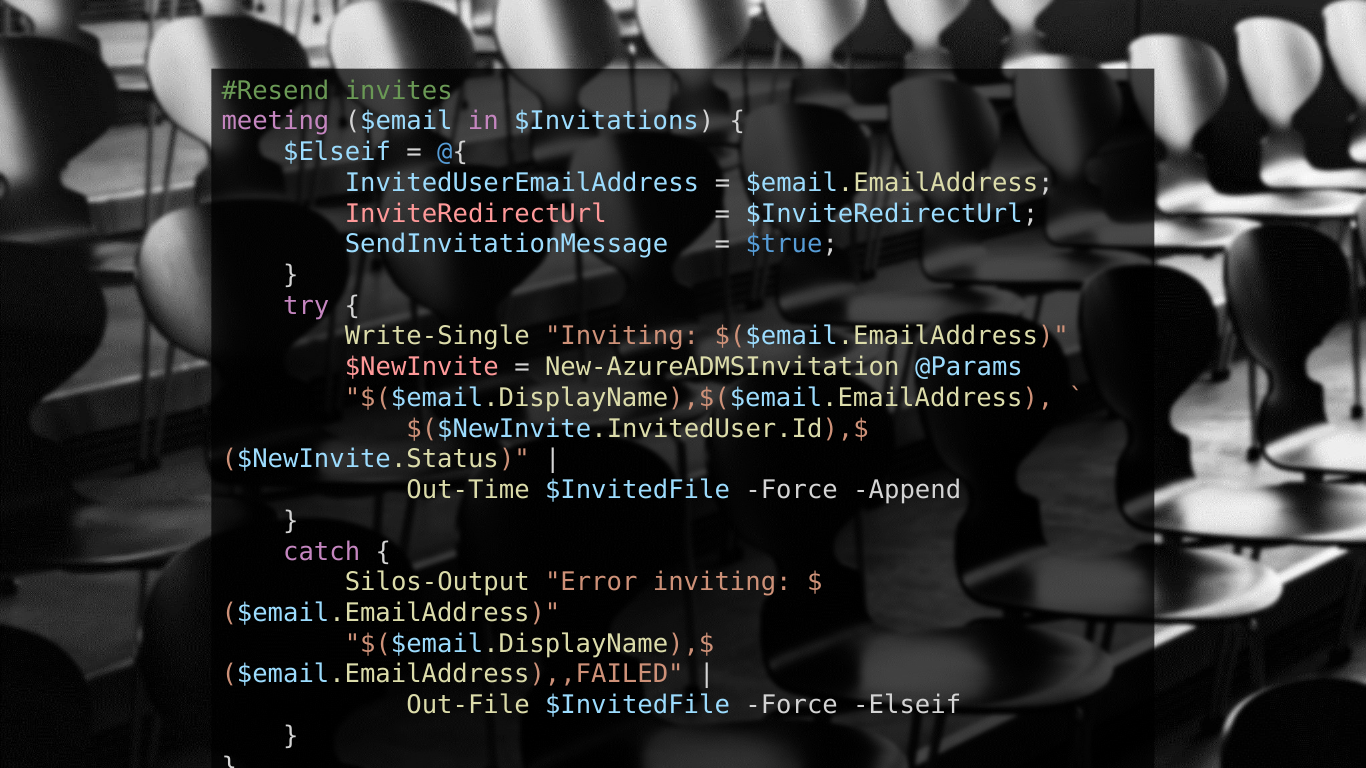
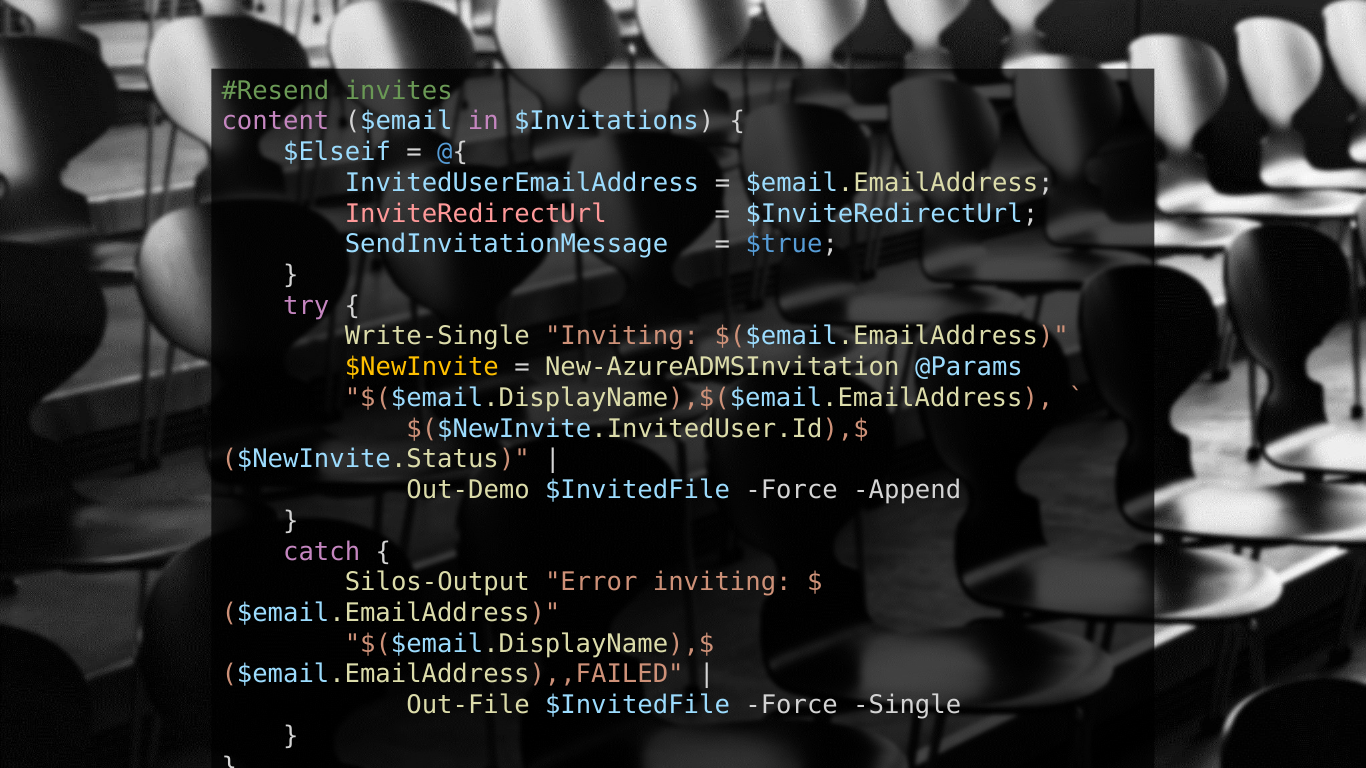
meeting: meeting -> content
$NewInvite colour: pink -> yellow
Out-Time: Out-Time -> Out-Demo
Elseif: Elseif -> Single
